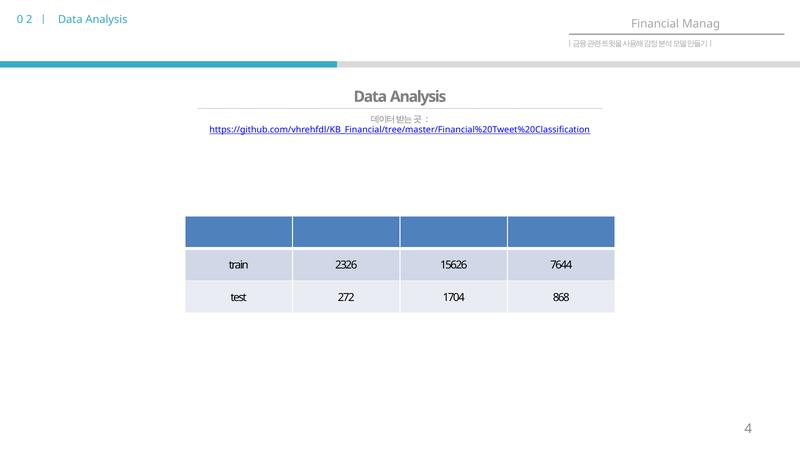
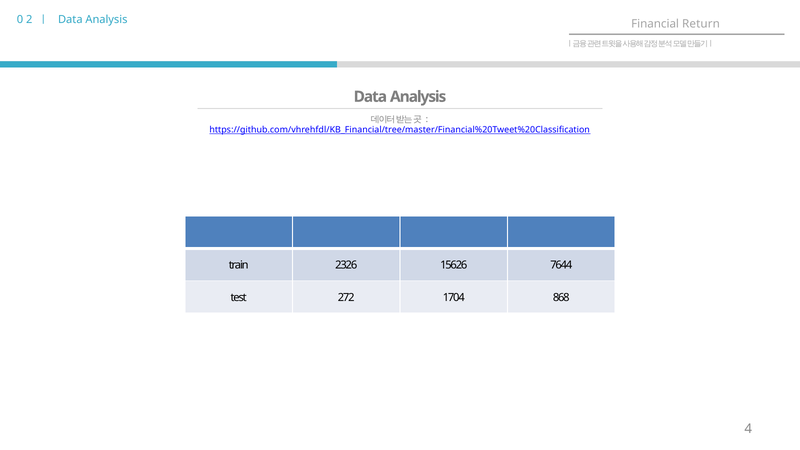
Manag: Manag -> Return
